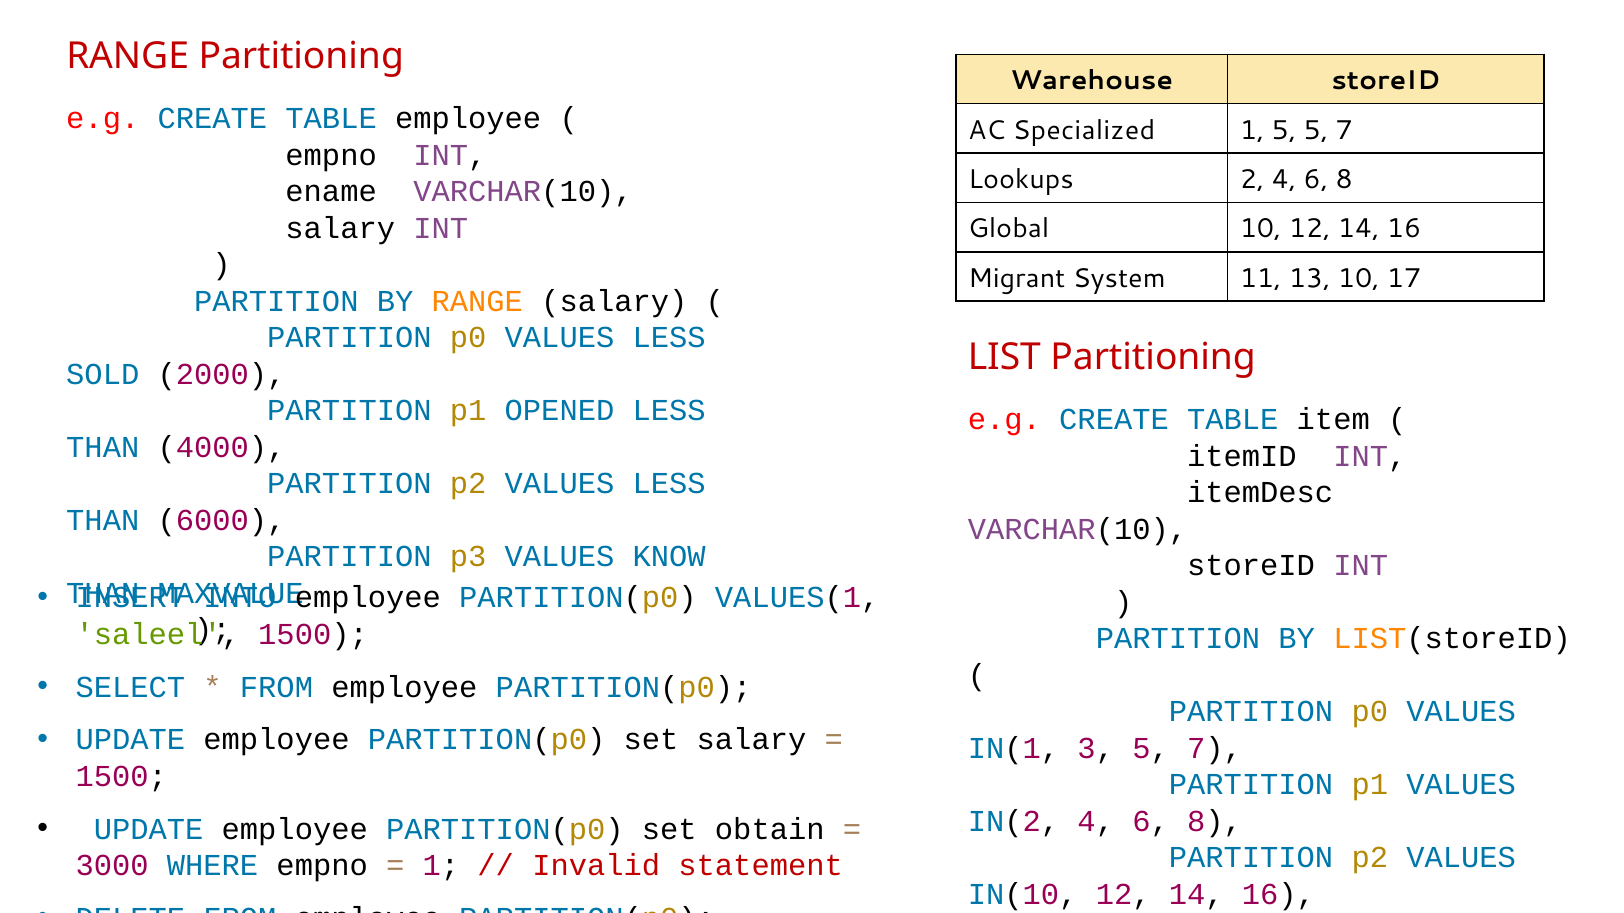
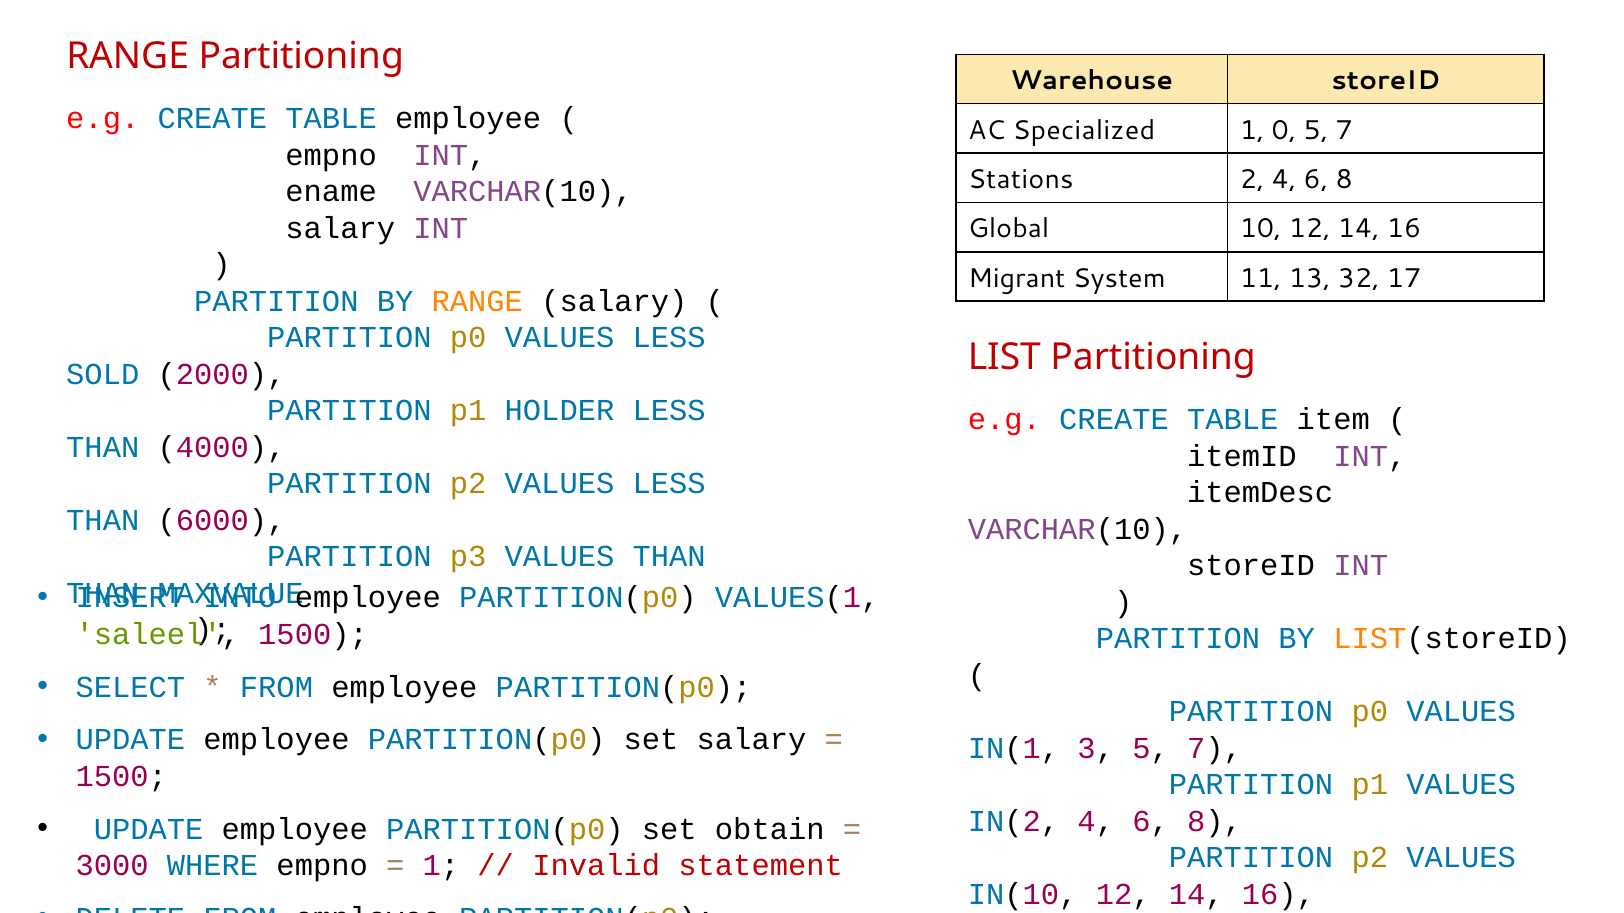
1 5: 5 -> 0
Lookups: Lookups -> Stations
13 10: 10 -> 32
OPENED: OPENED -> HOLDER
VALUES KNOW: KNOW -> THAN
